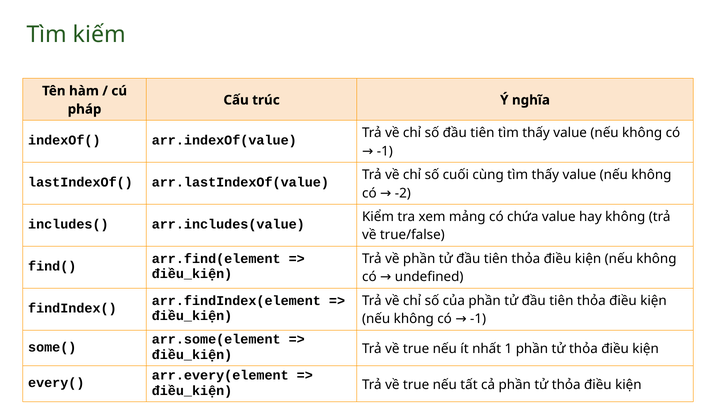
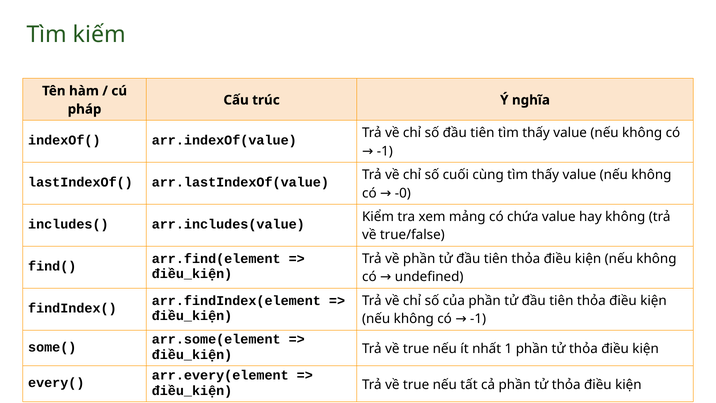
-2: -2 -> -0
